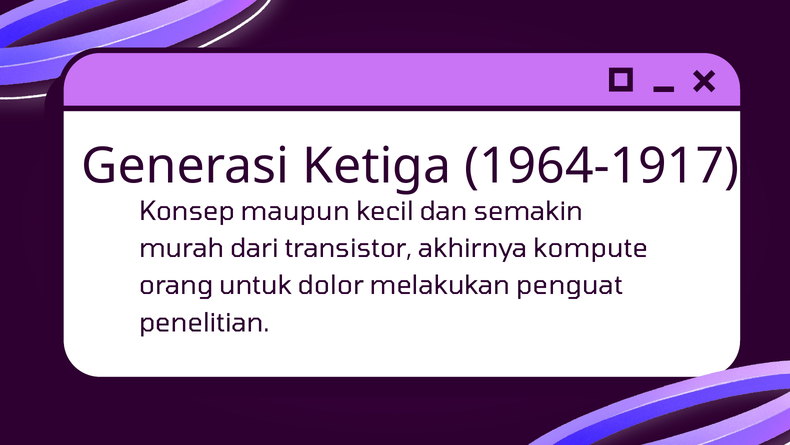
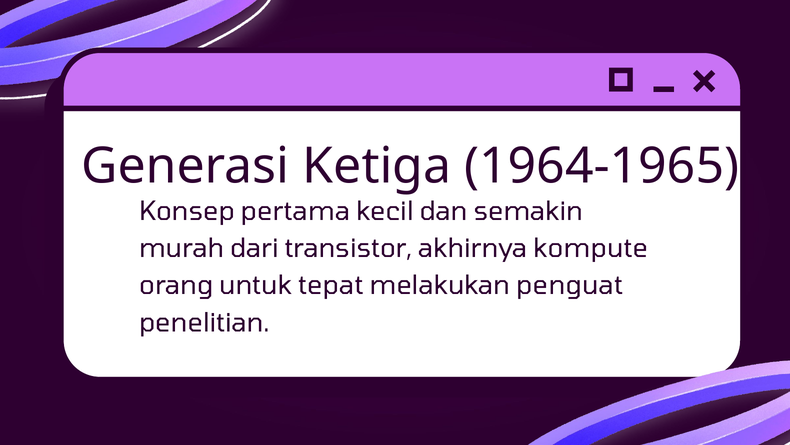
1964-1917: 1964-1917 -> 1964-1965
maupun: maupun -> pertama
dolor: dolor -> tepat
